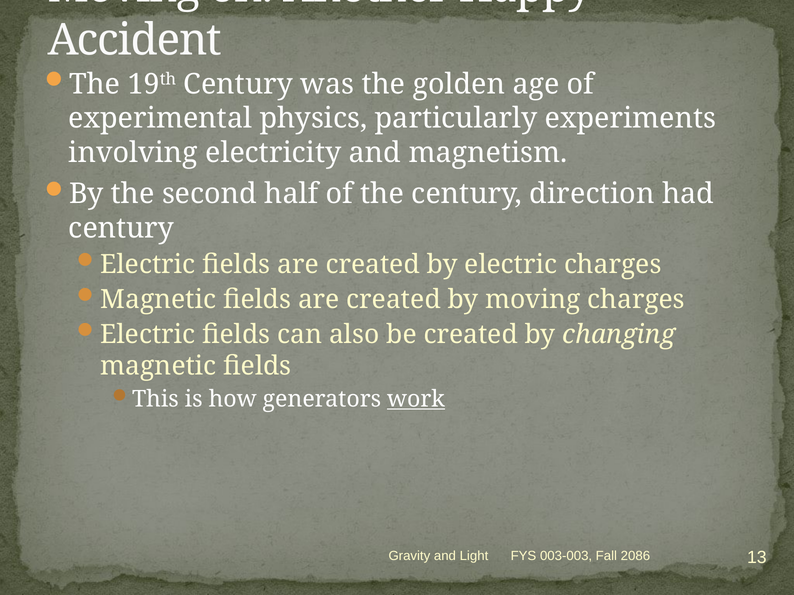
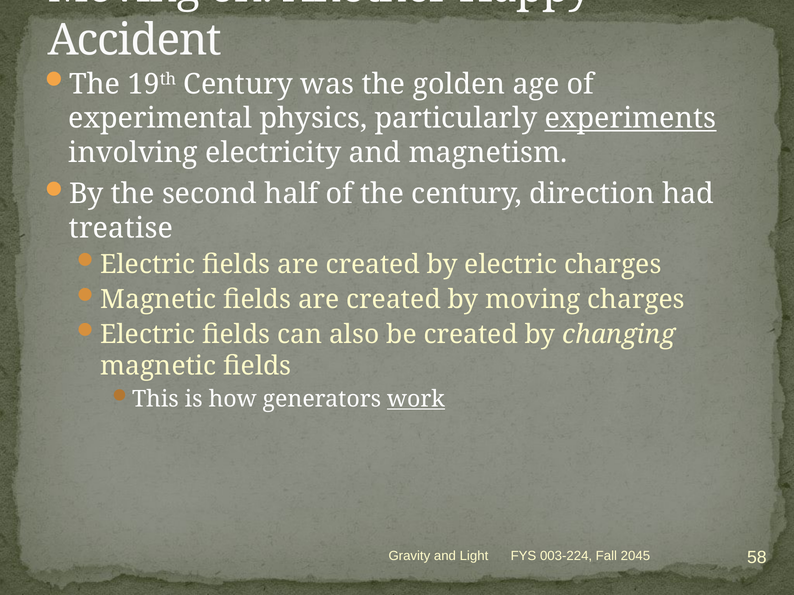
experiments underline: none -> present
century at (121, 228): century -> treatise
003-003: 003-003 -> 003-224
2086: 2086 -> 2045
13: 13 -> 58
